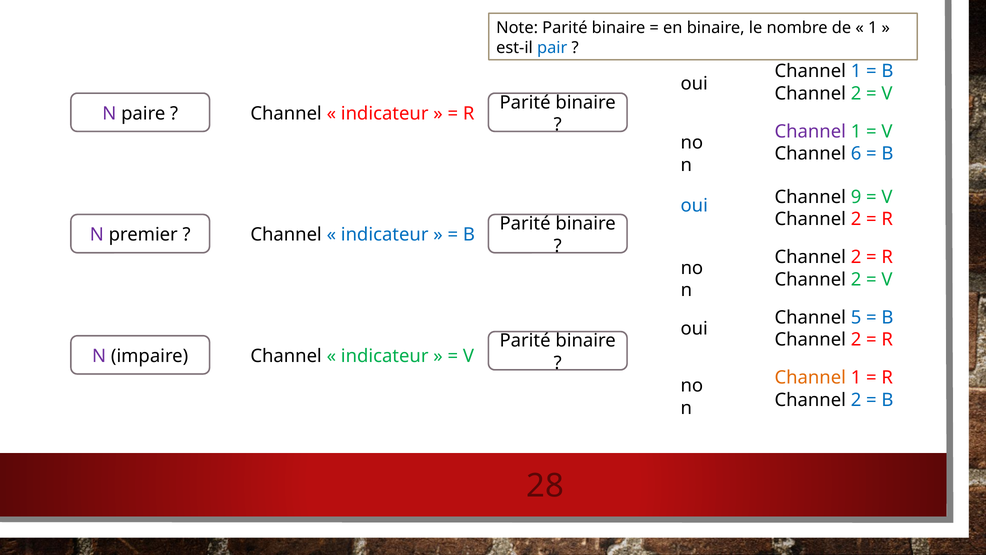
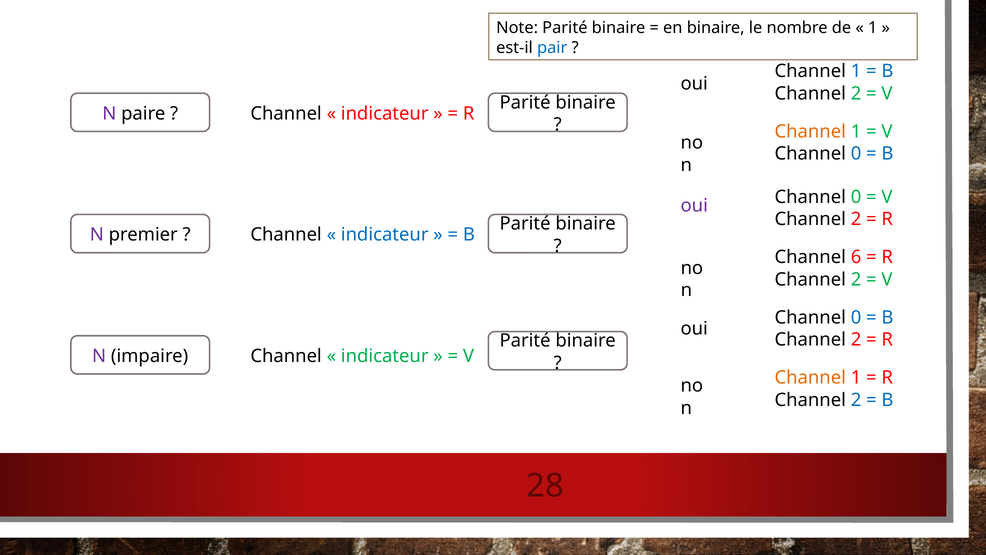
Channel at (810, 132) colour: purple -> orange
6 at (856, 154): 6 -> 0
9 at (856, 197): 9 -> 0
oui at (694, 205) colour: blue -> purple
2 at (856, 257): 2 -> 6
5 at (856, 317): 5 -> 0
